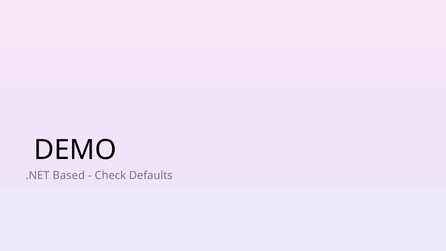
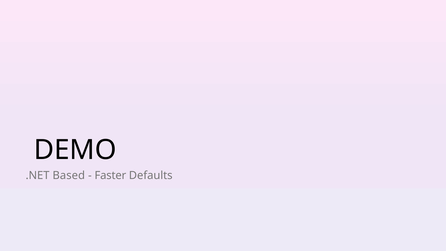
Check: Check -> Faster
